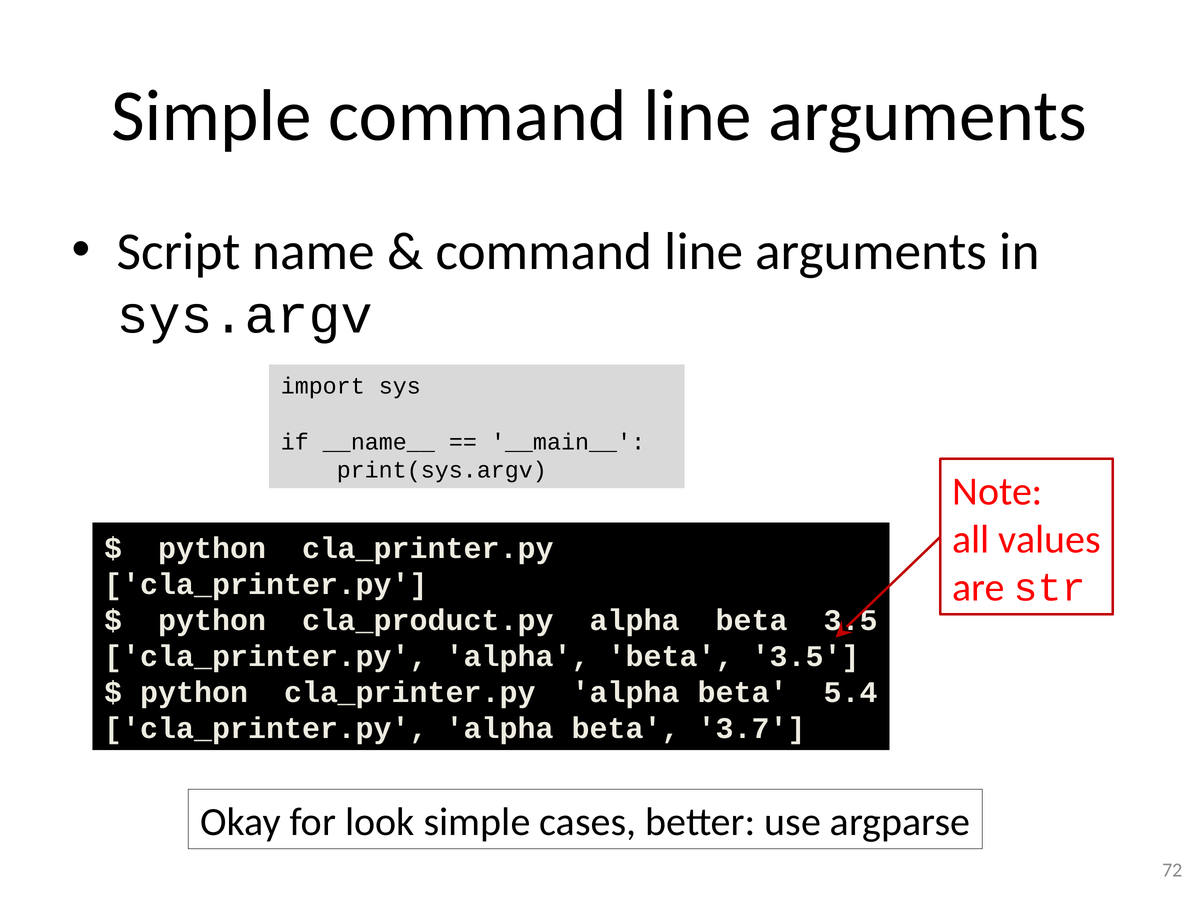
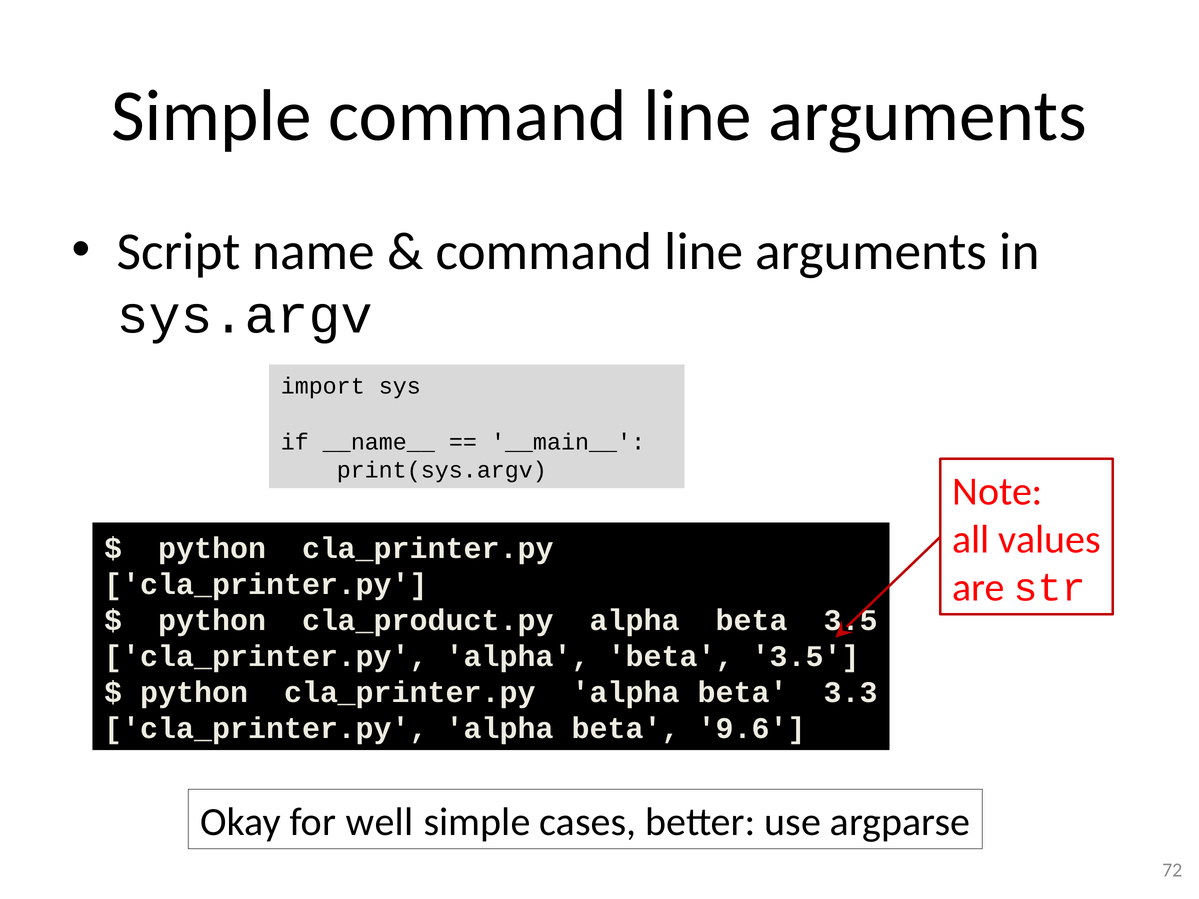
5.4: 5.4 -> 3.3
3.7: 3.7 -> 9.6
look: look -> well
